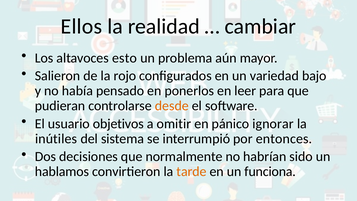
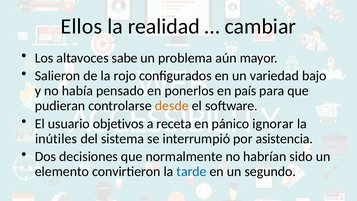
esto: esto -> sabe
leer: leer -> país
omitir: omitir -> receta
entonces: entonces -> asistencia
hablamos: hablamos -> elemento
tarde colour: orange -> blue
funciona: funciona -> segundo
